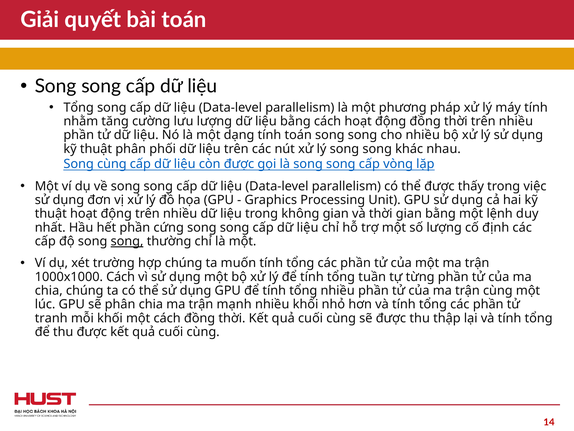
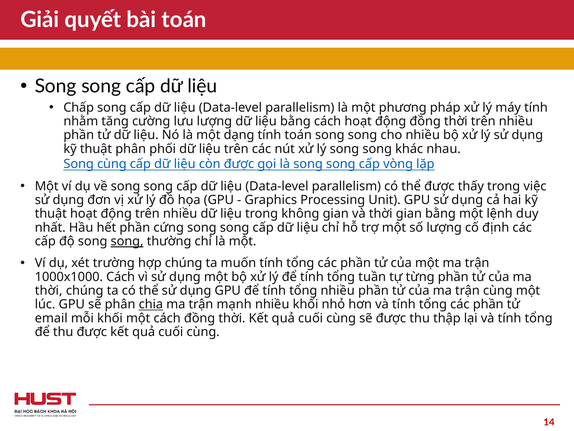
Tổng at (79, 107): Tổng -> Chấp
chia at (49, 290): chia -> thời
chia at (151, 304) underline: none -> present
tranh: tranh -> email
